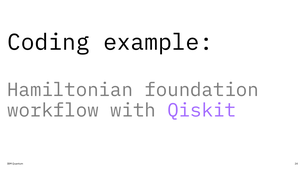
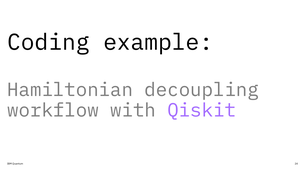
foundation: foundation -> decoupling
